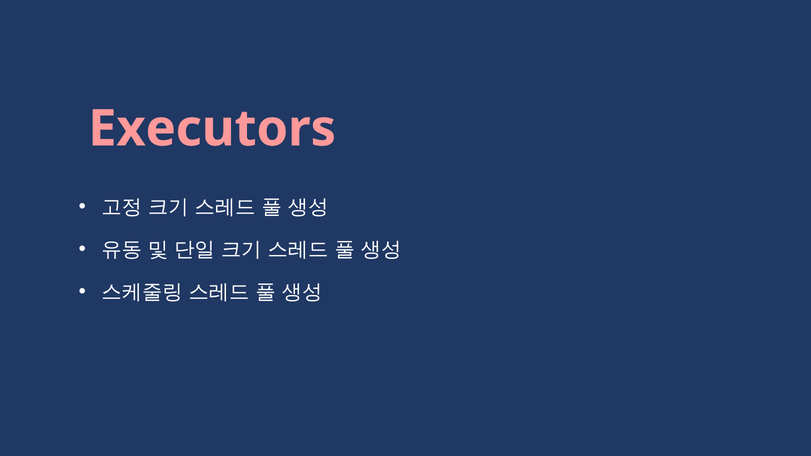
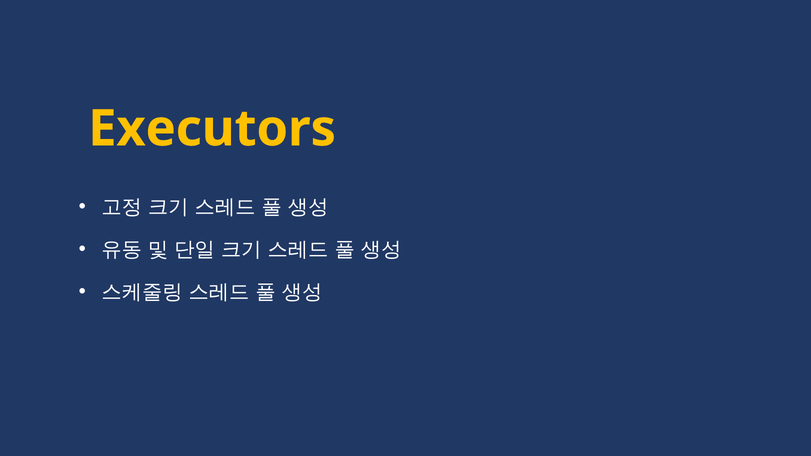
Executors colour: pink -> yellow
